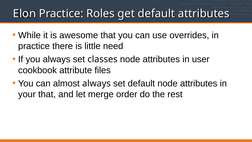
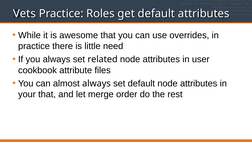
Elon: Elon -> Vets
classes: classes -> related
